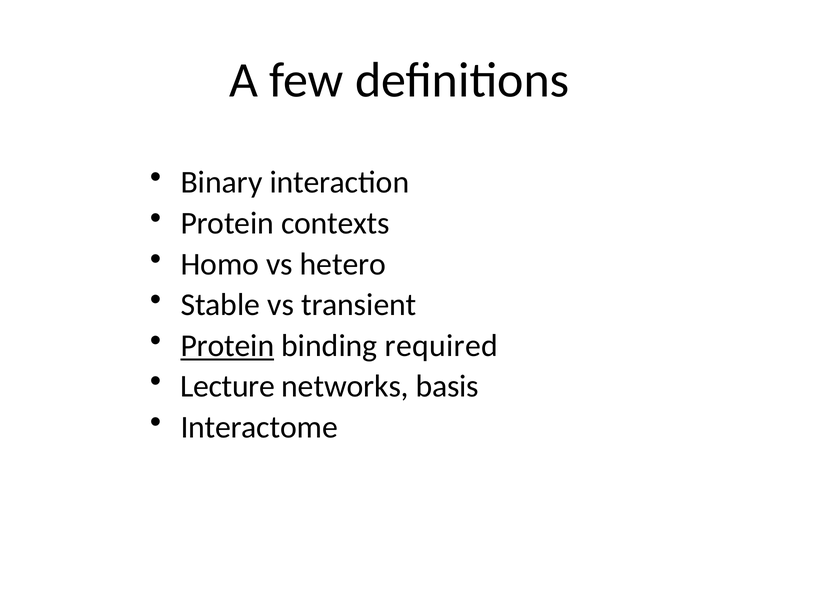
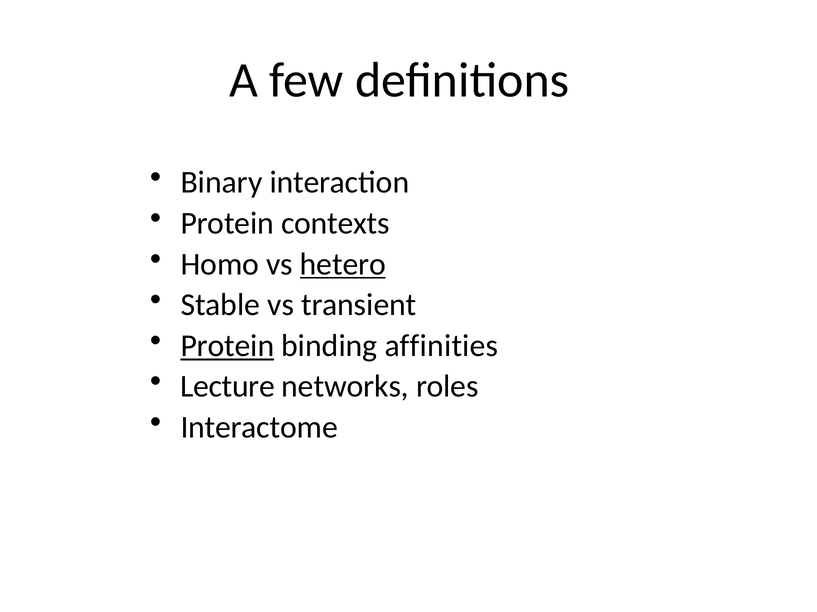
hetero underline: none -> present
required: required -> affinities
basis: basis -> roles
